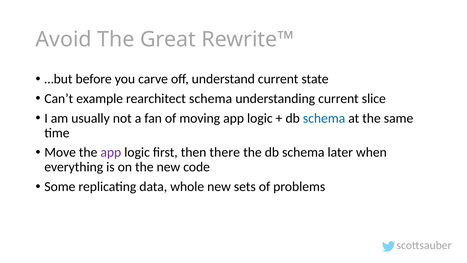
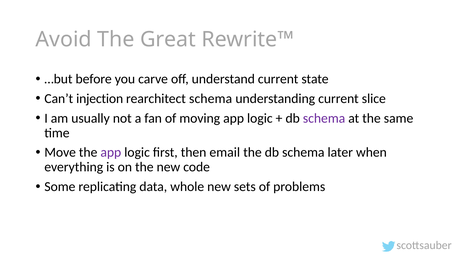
example: example -> injection
schema at (324, 118) colour: blue -> purple
there: there -> email
